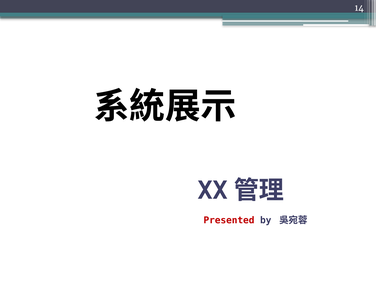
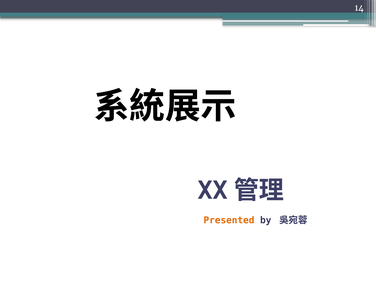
Presented colour: red -> orange
